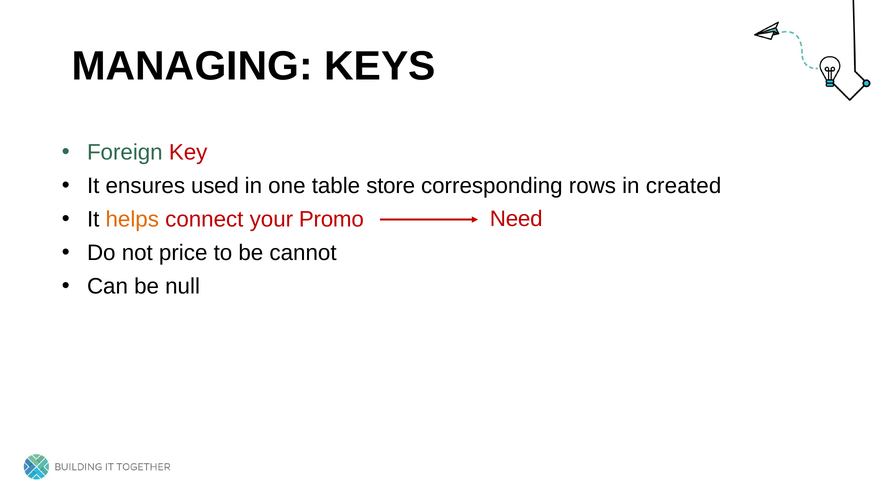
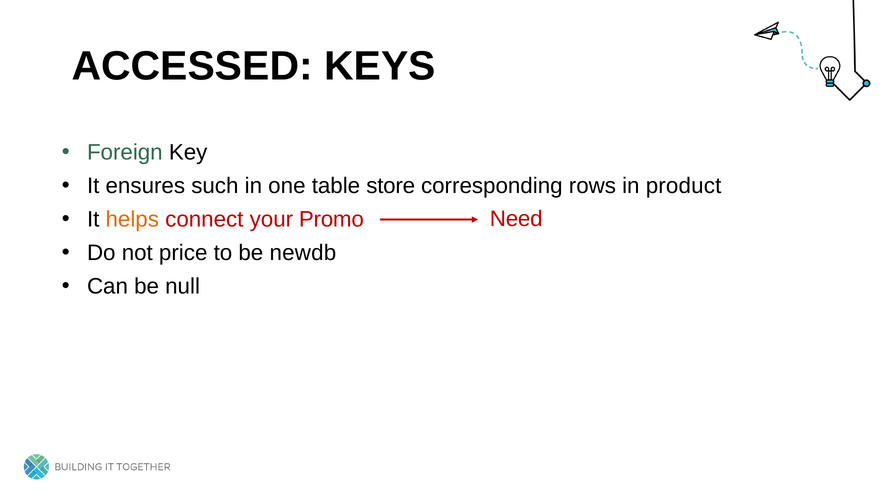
MANAGING: MANAGING -> ACCESSED
Key colour: red -> black
used: used -> such
created: created -> product
cannot: cannot -> newdb
